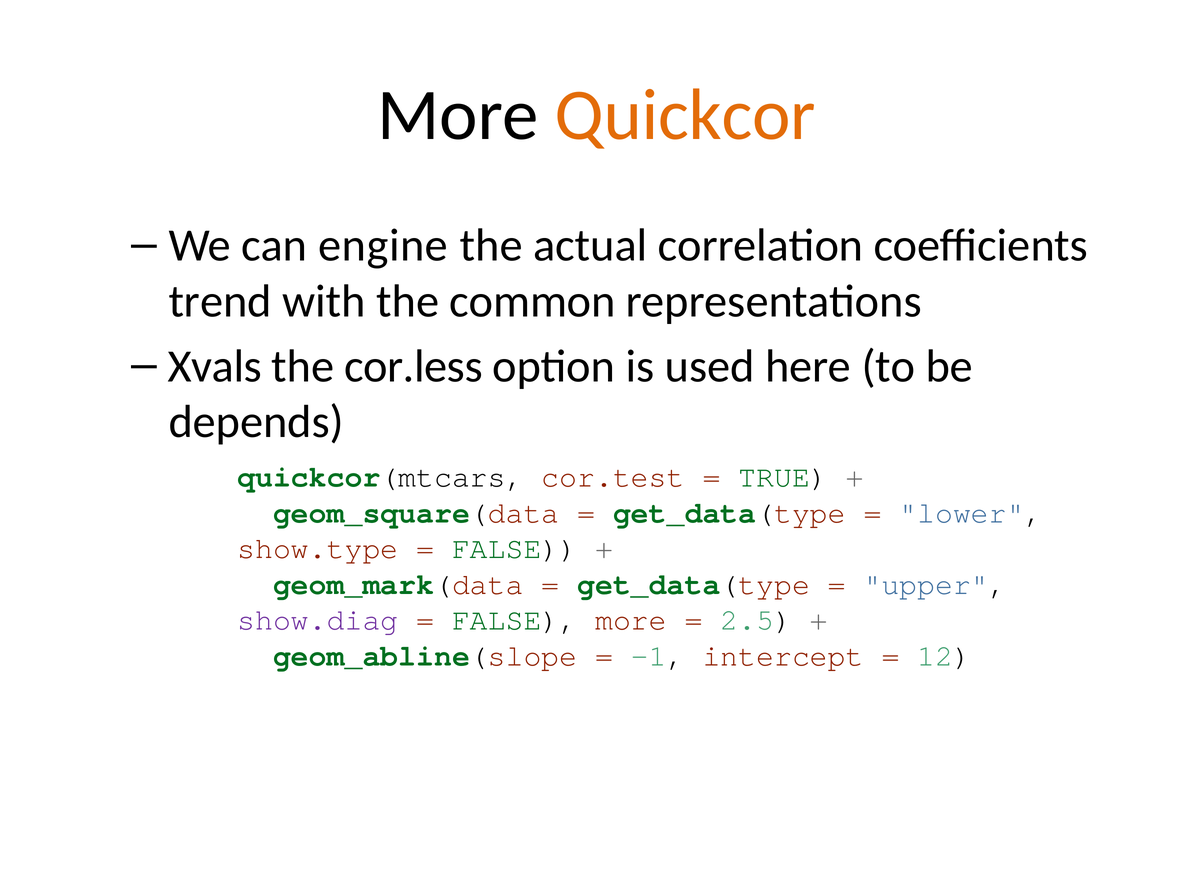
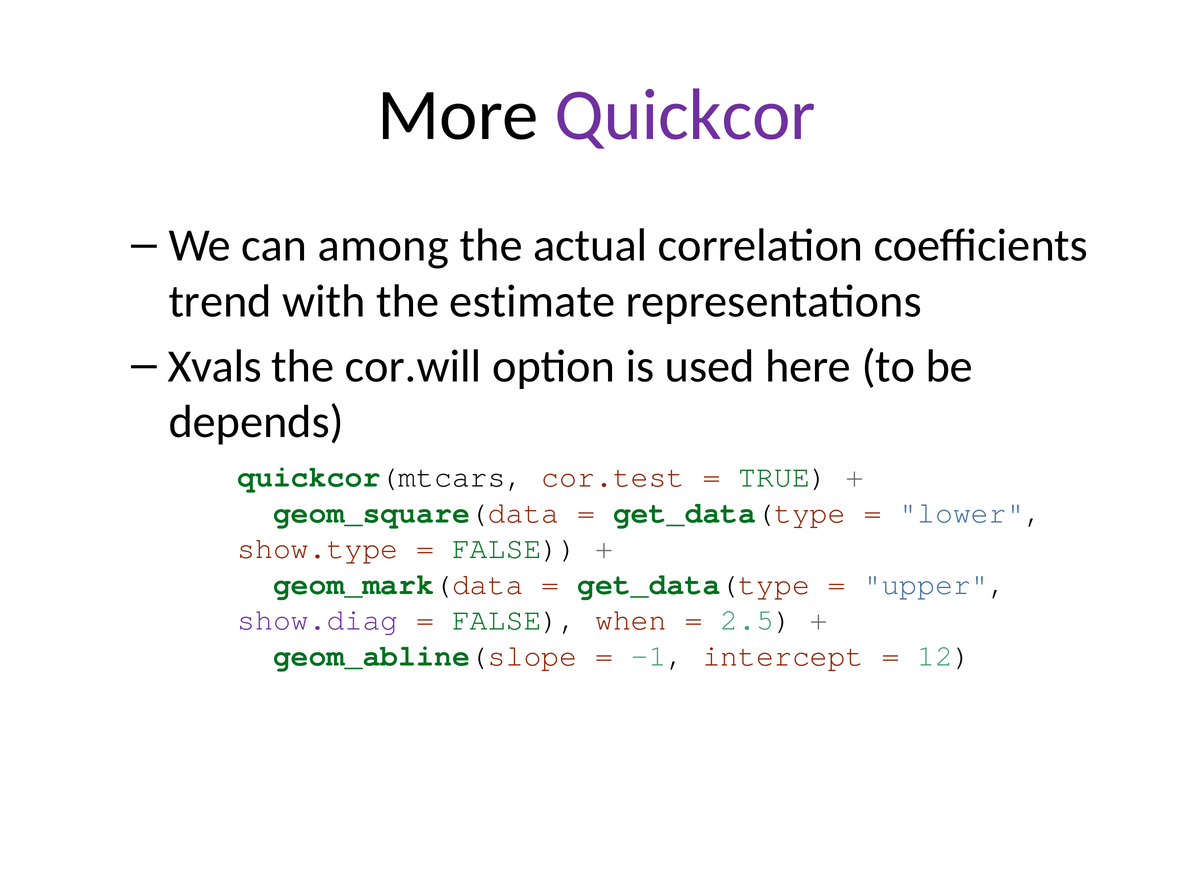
Quickcor colour: orange -> purple
engine: engine -> among
common: common -> estimate
cor.less: cor.less -> cor.will
FALSE more: more -> when
